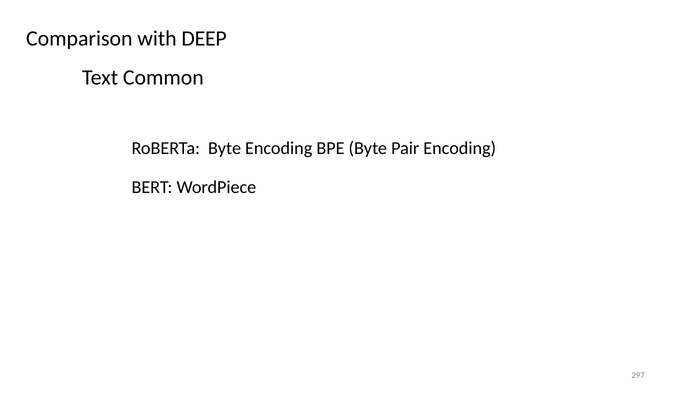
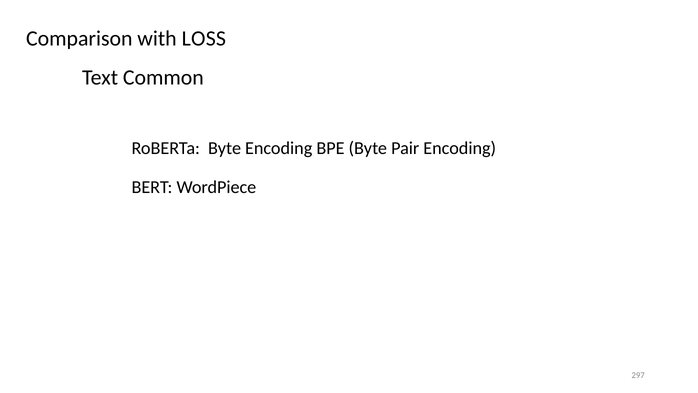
DEEP: DEEP -> LOSS
